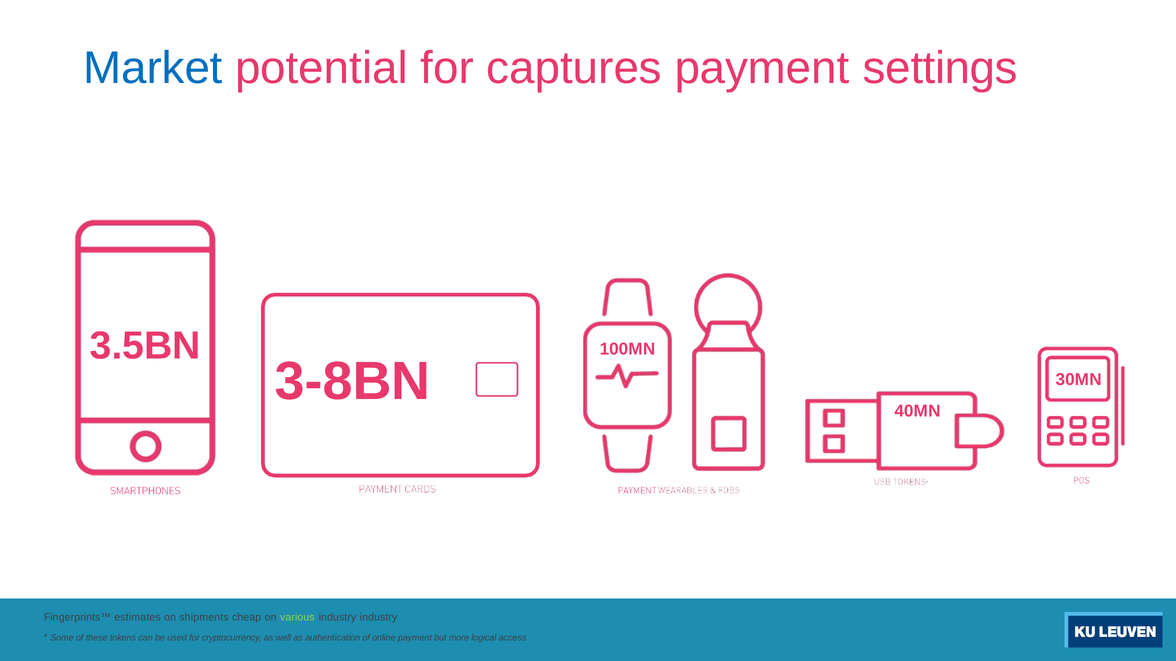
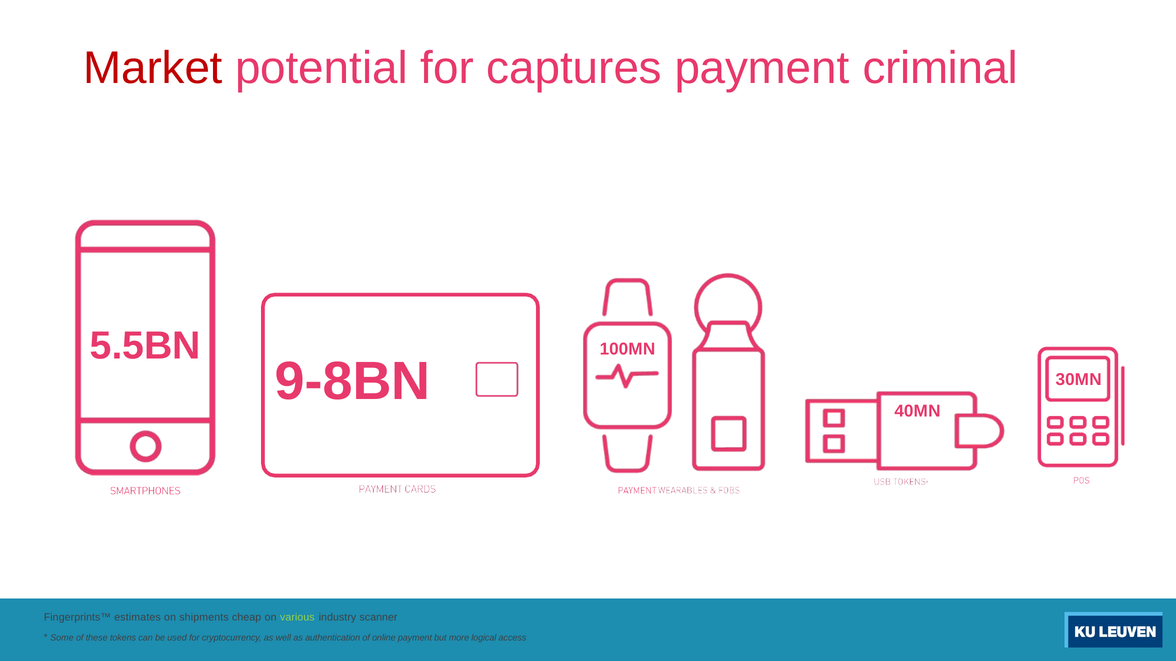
Market colour: blue -> red
settings: settings -> criminal
3.5BN: 3.5BN -> 5.5BN
3-8BN: 3-8BN -> 9-8BN
industry industry: industry -> scanner
